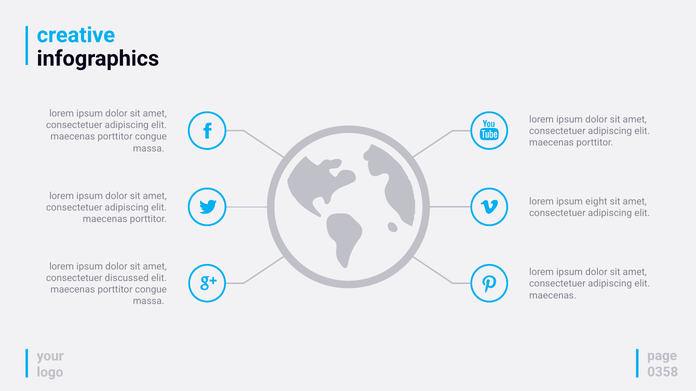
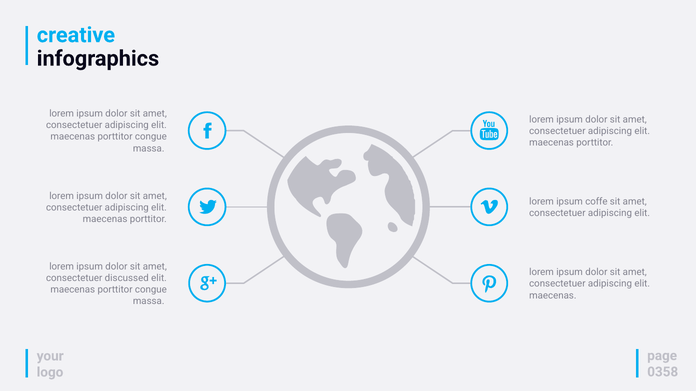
eight: eight -> coffe
